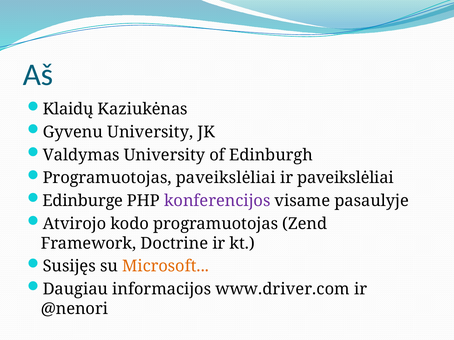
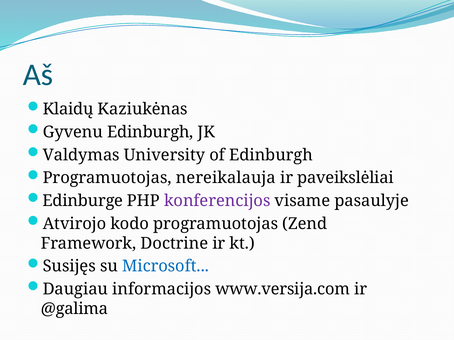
Gyvenu University: University -> Edinburgh
Programuotojas paveikslėliai: paveikslėliai -> nereikalauja
Microsoft colour: orange -> blue
www.driver.com: www.driver.com -> www.versija.com
@nenori: @nenori -> @galima
